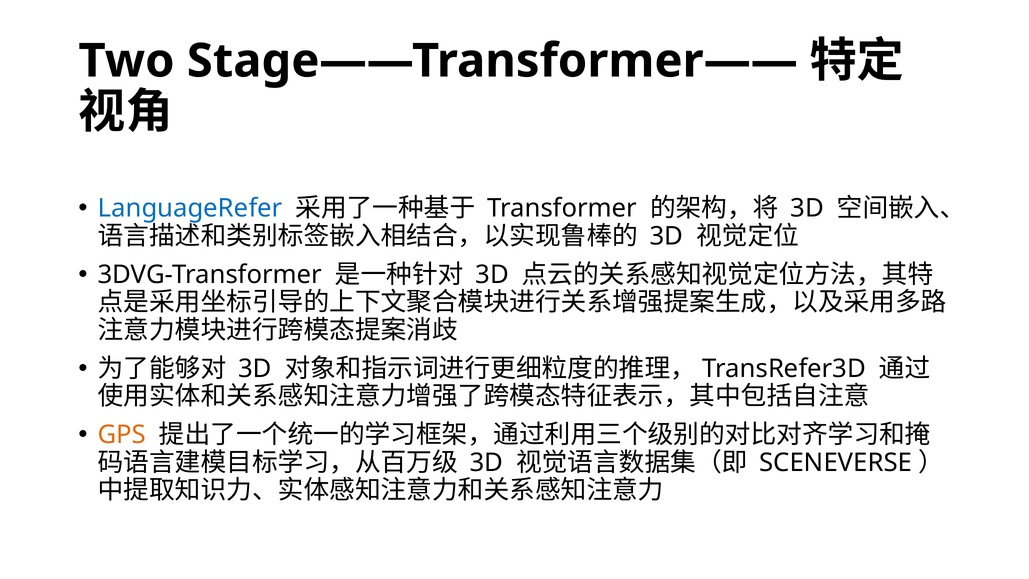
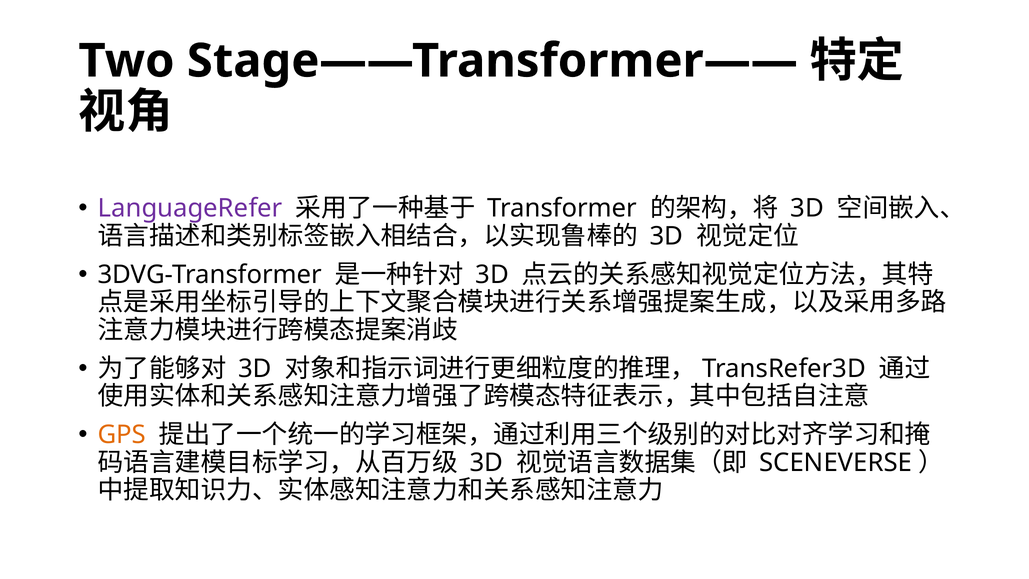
LanguageRefer colour: blue -> purple
